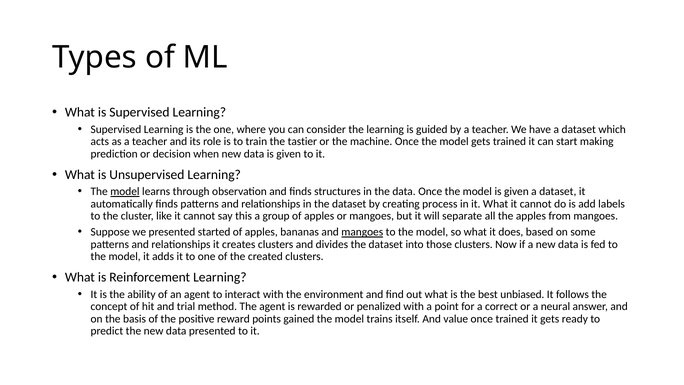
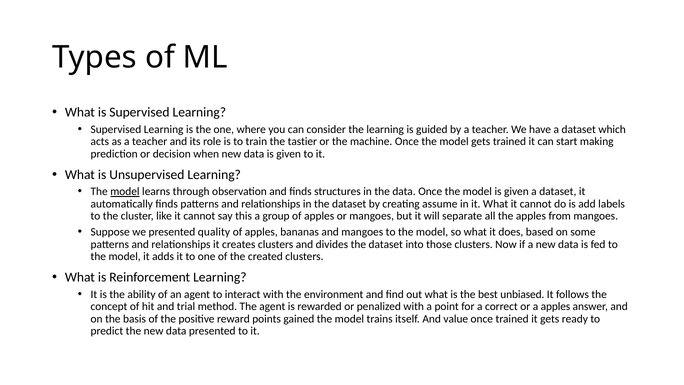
process: process -> assume
started: started -> quality
mangoes at (362, 232) underline: present -> none
a neural: neural -> apples
